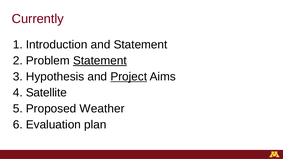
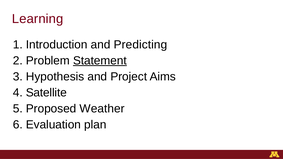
Currently: Currently -> Learning
and Statement: Statement -> Predicting
Project underline: present -> none
